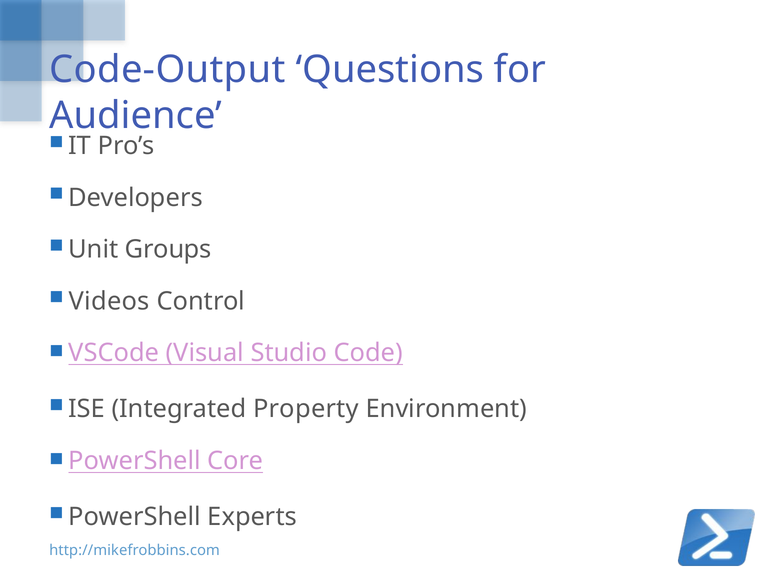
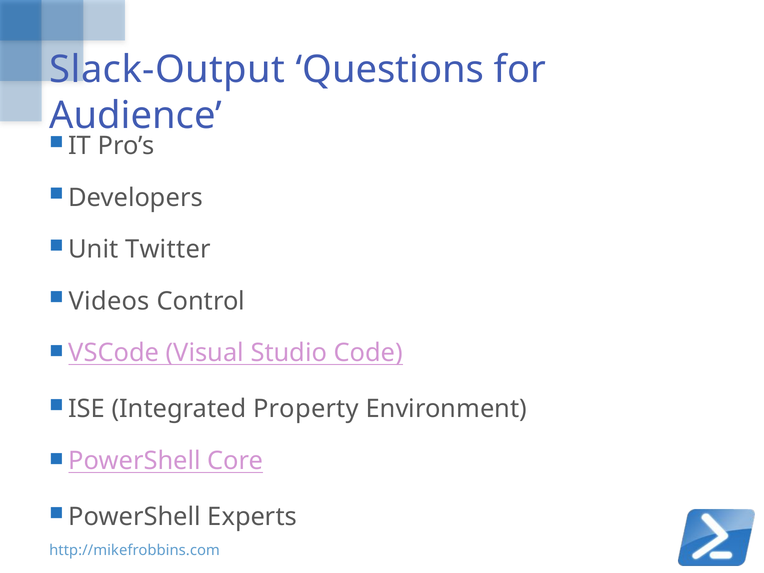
Code-Output: Code-Output -> Slack-Output
Groups: Groups -> Twitter
